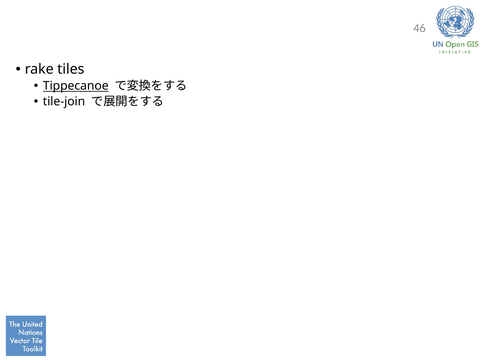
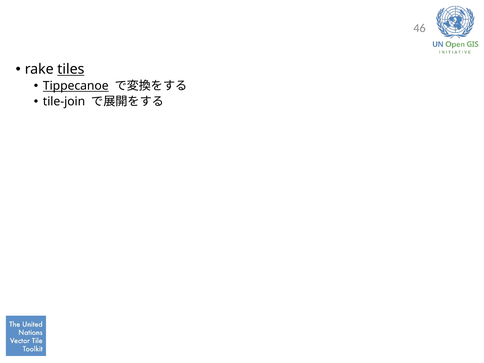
tiles underline: none -> present
